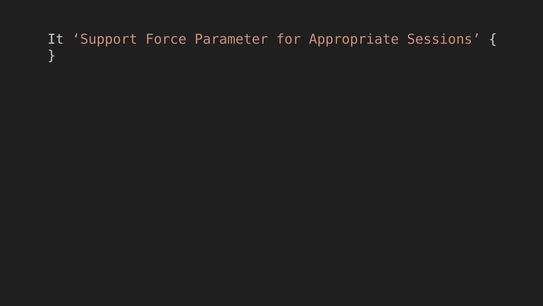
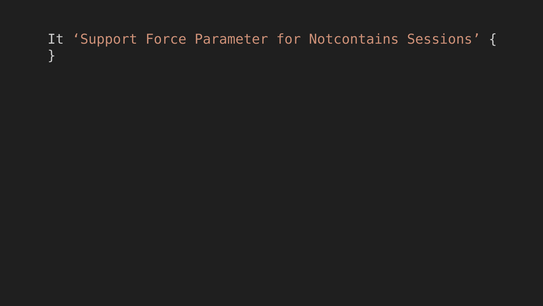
Appropriate: Appropriate -> Notcontains
